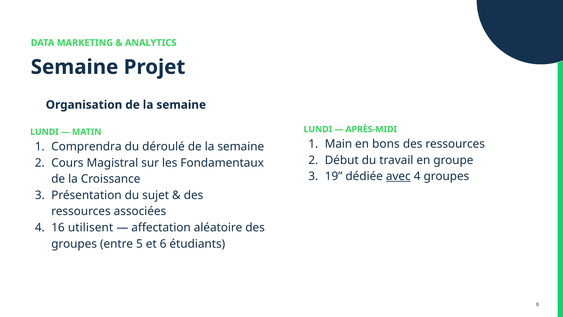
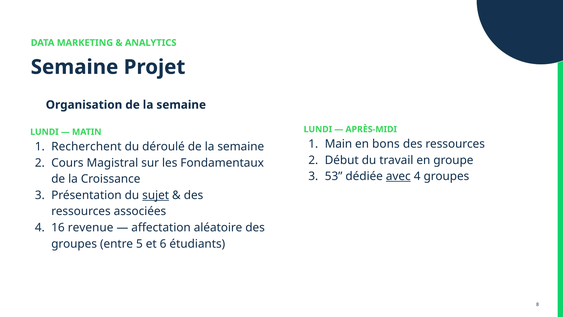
Comprendra: Comprendra -> Recherchent
19: 19 -> 53
sujet underline: none -> present
utilisent: utilisent -> revenue
